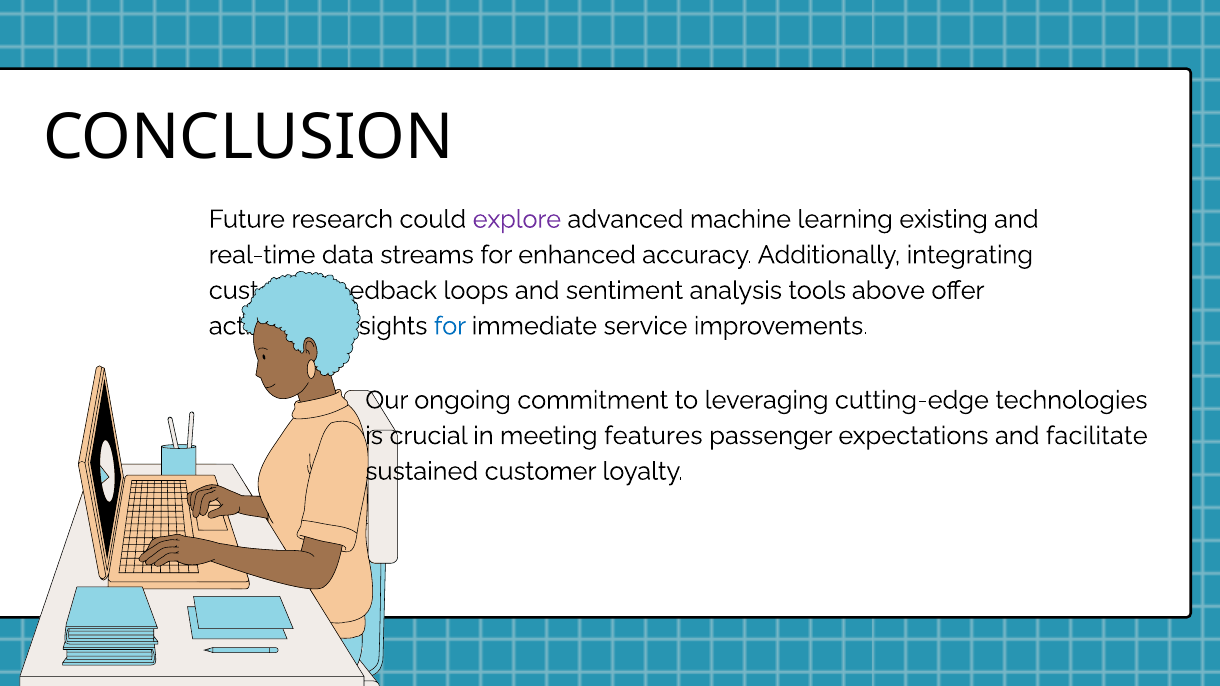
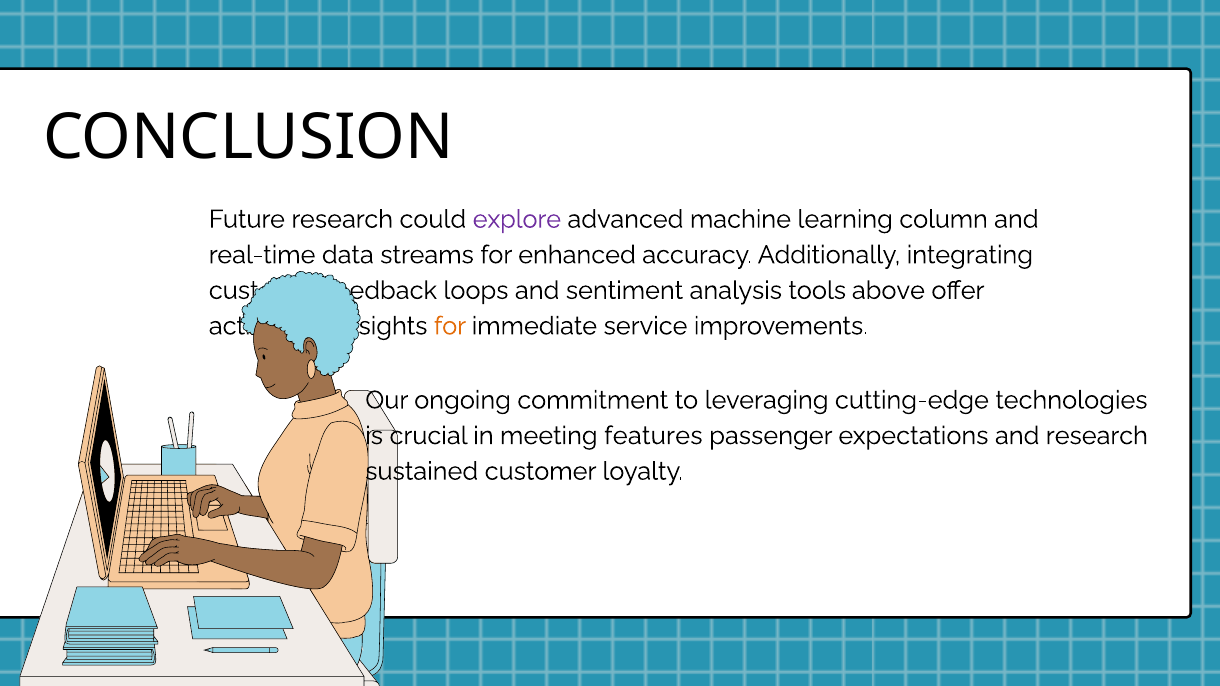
existing: existing -> column
for at (450, 326) colour: blue -> orange
and facilitate: facilitate -> research
